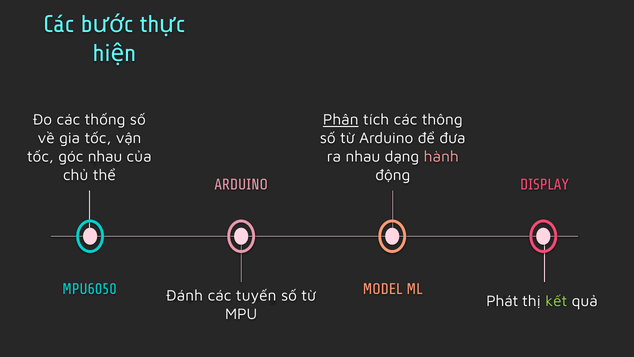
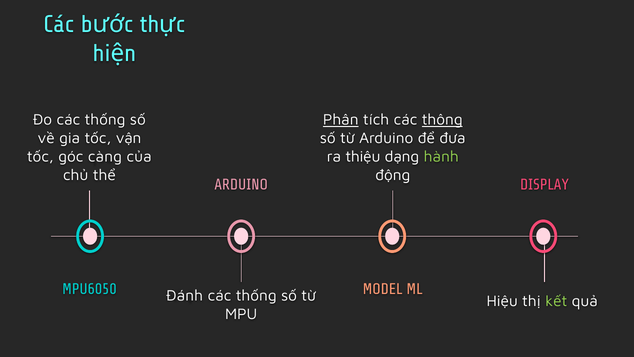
thông underline: none -> present
góc nhau: nhau -> càng
ra nhau: nhau -> thiệu
hành colour: pink -> light green
tuyến at (256, 295): tuyến -> thống
Phát: Phát -> Hiệu
